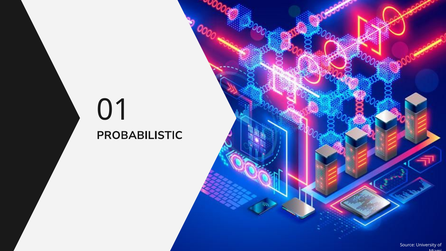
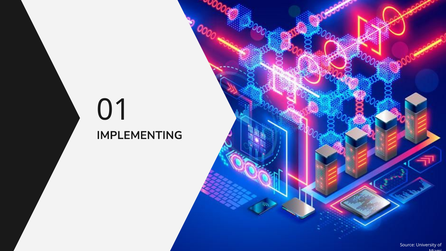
PROBABILISTIC: PROBABILISTIC -> IMPLEMENTING
